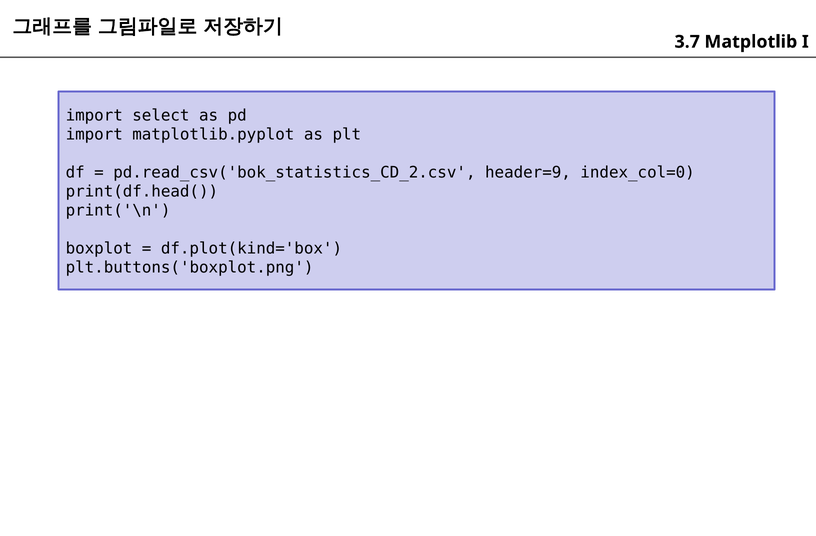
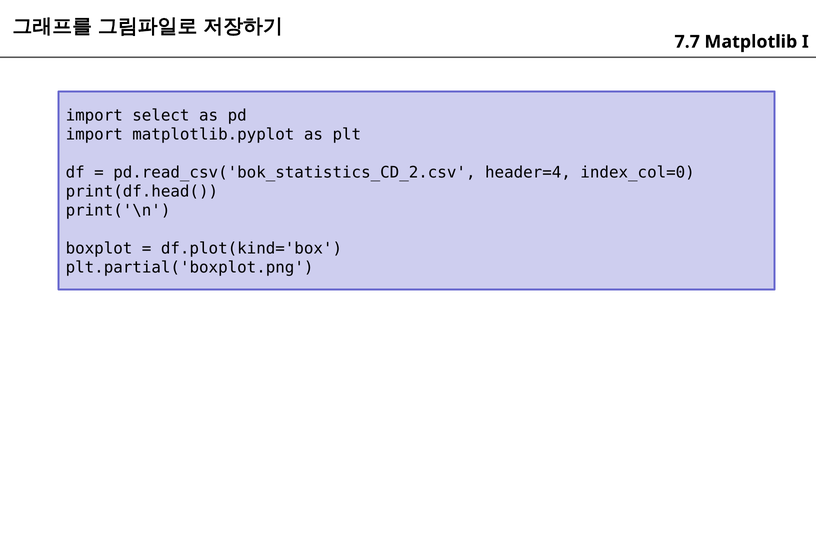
3.7: 3.7 -> 7.7
header=9: header=9 -> header=4
plt.buttons('boxplot.png: plt.buttons('boxplot.png -> plt.partial('boxplot.png
